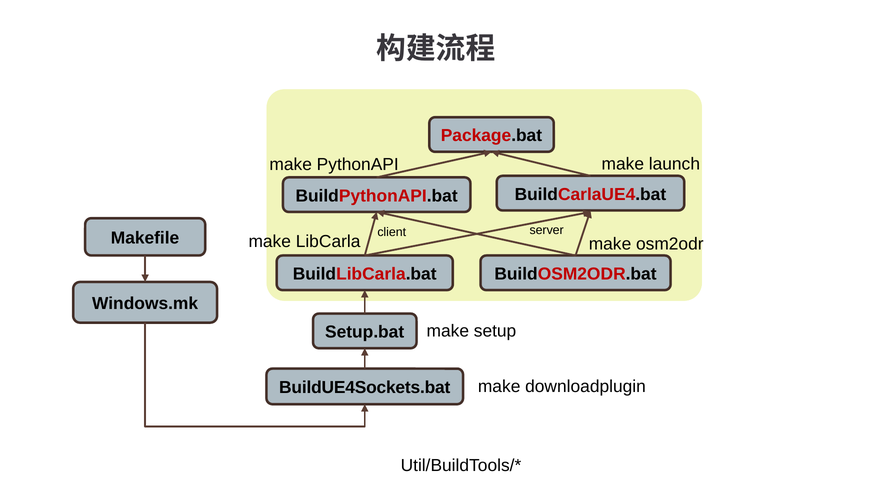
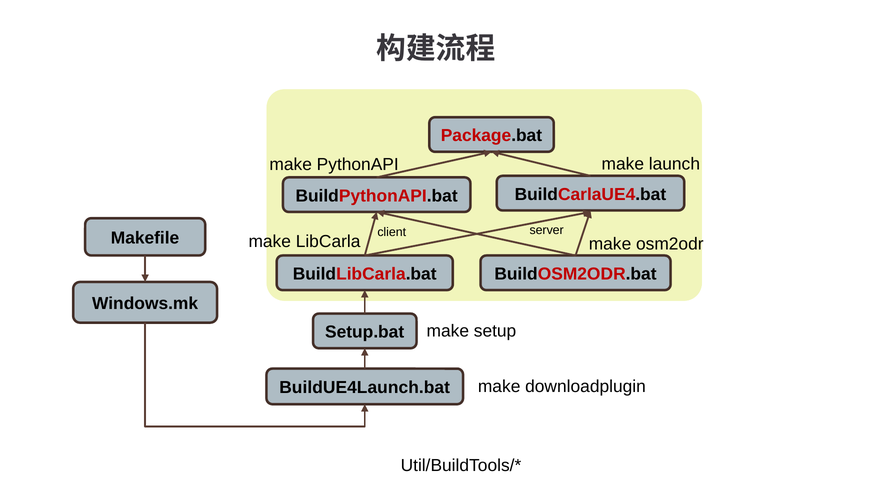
BuildUE4Sockets.bat: BuildUE4Sockets.bat -> BuildUE4Launch.bat
